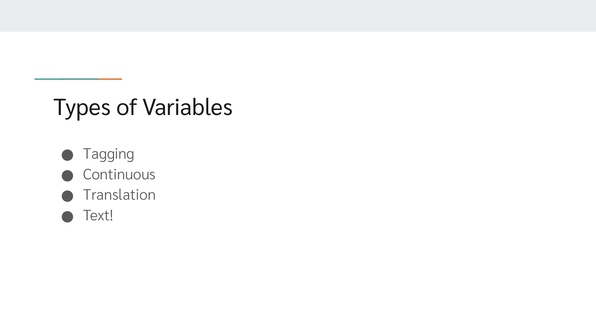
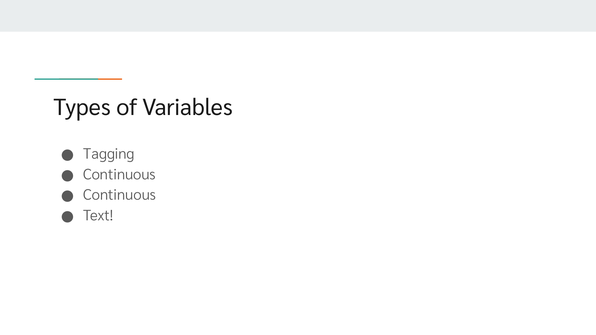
Translation at (120, 195): Translation -> Continuous
